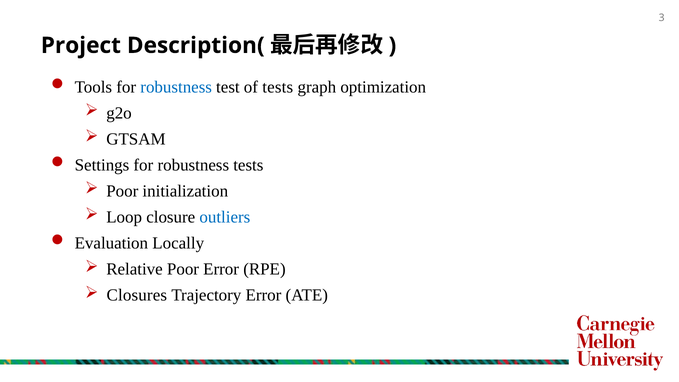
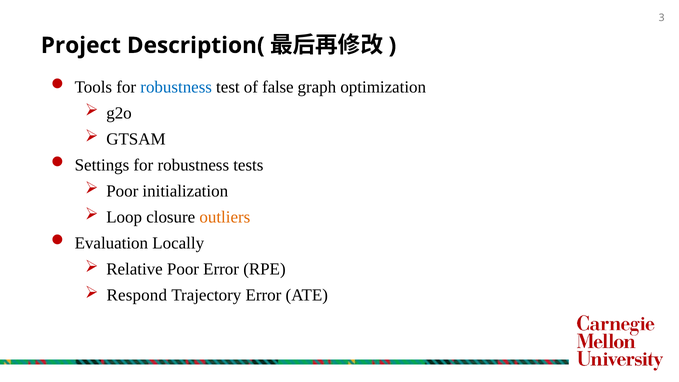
of tests: tests -> false
outliers colour: blue -> orange
Closures: Closures -> Respond
